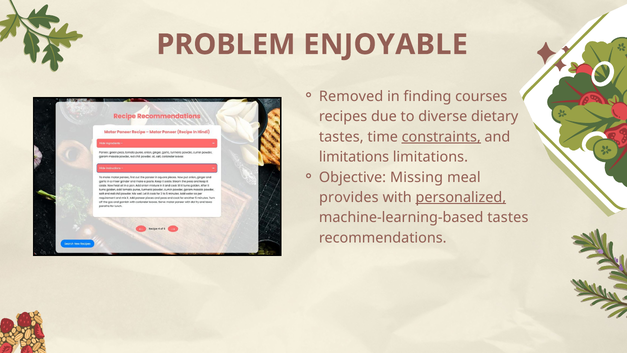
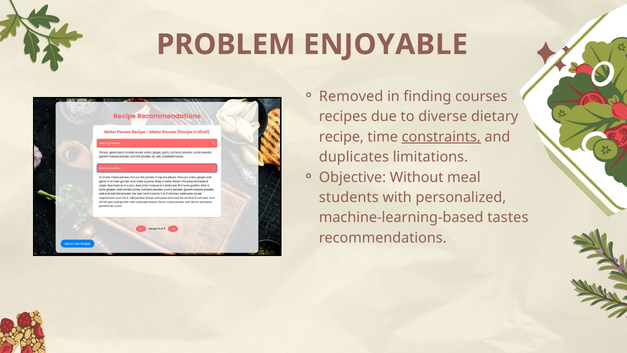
tastes at (341, 137): tastes -> recipe
limitations at (354, 157): limitations -> duplicates
Missing: Missing -> Without
provides: provides -> students
personalized underline: present -> none
